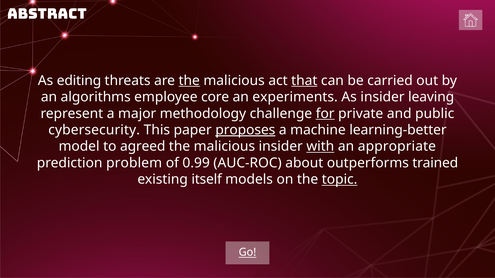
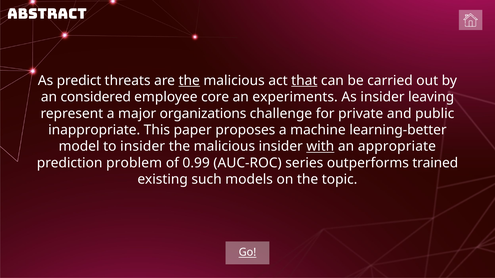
editing: editing -> predict
algorithms: algorithms -> considered
methodology: methodology -> organizations
for underline: present -> none
cybersecurity: cybersecurity -> inappropriate
proposes underline: present -> none
to agreed: agreed -> insider
about: about -> series
itself: itself -> such
topic underline: present -> none
